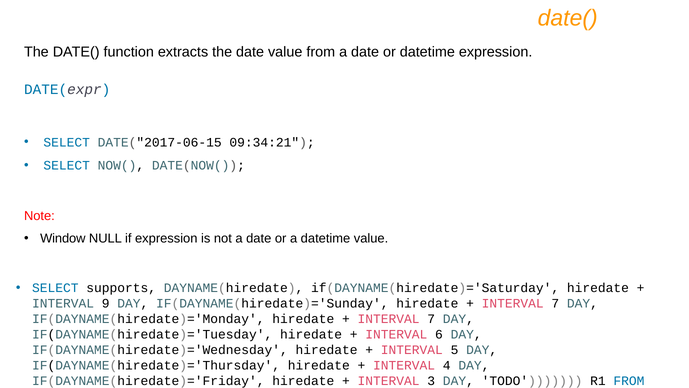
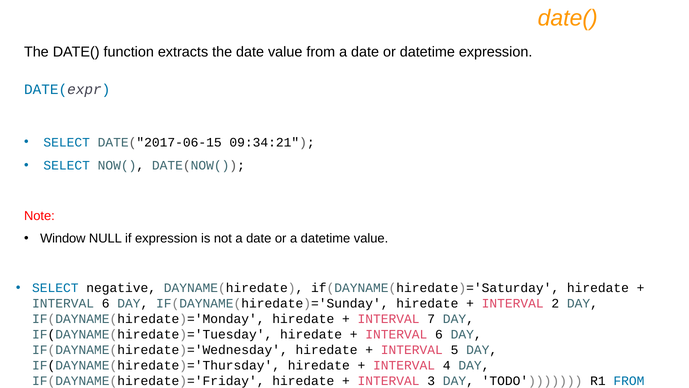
supports: supports -> negative
9 at (106, 303): 9 -> 6
7 at (555, 303): 7 -> 2
